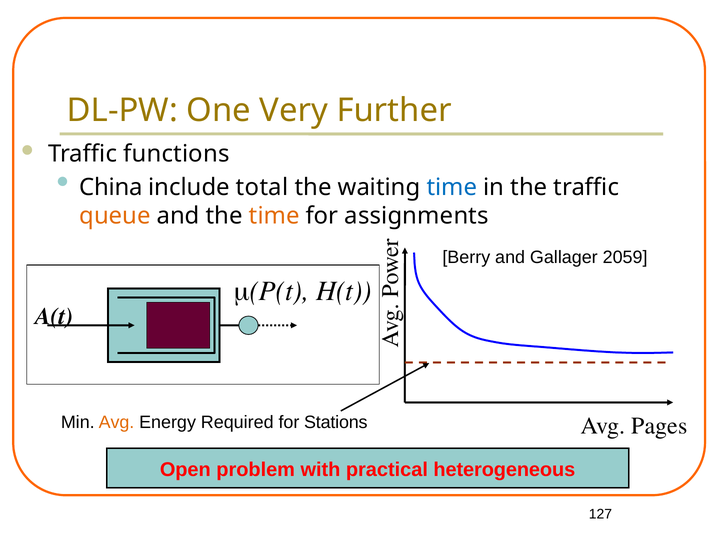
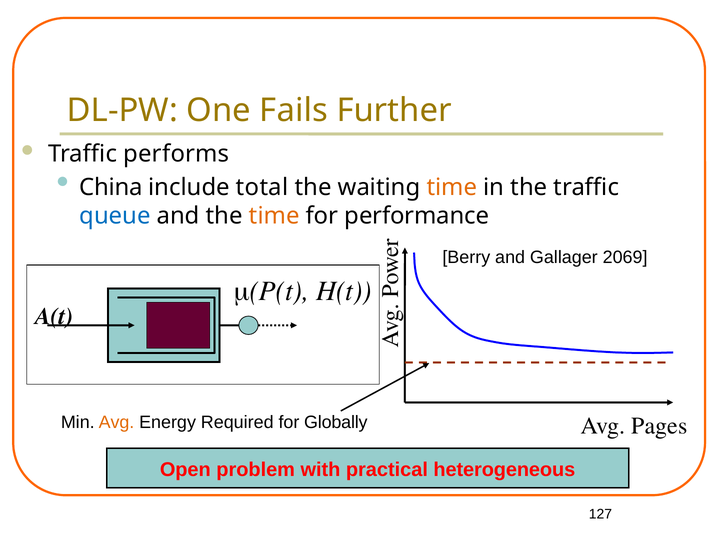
Very: Very -> Fails
functions: functions -> performs
time at (452, 188) colour: blue -> orange
queue colour: orange -> blue
assignments: assignments -> performance
2059: 2059 -> 2069
Stations: Stations -> Globally
